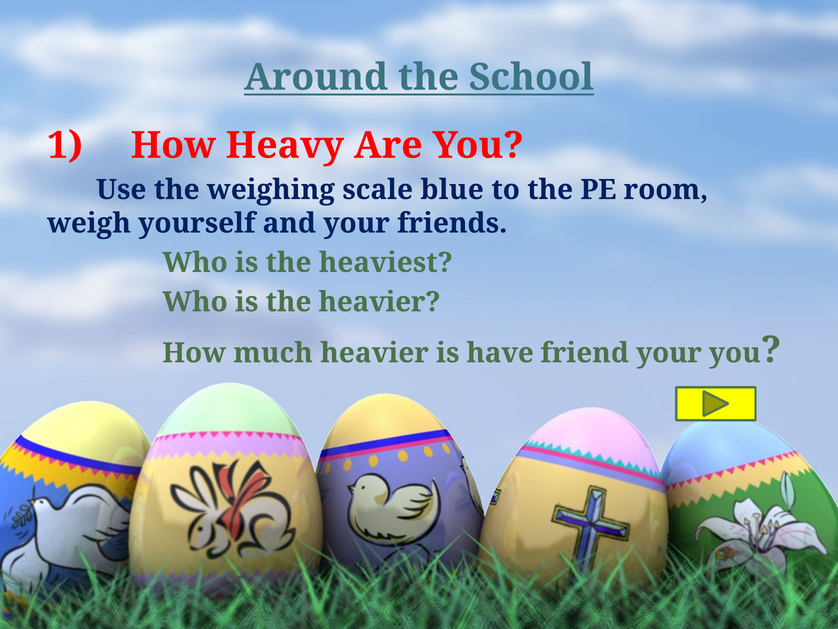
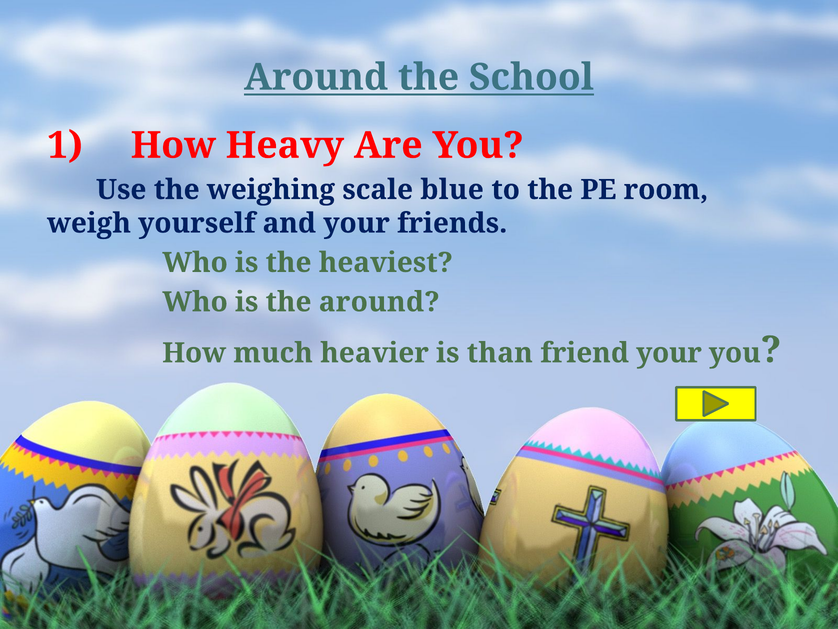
the heavier: heavier -> around
have: have -> than
